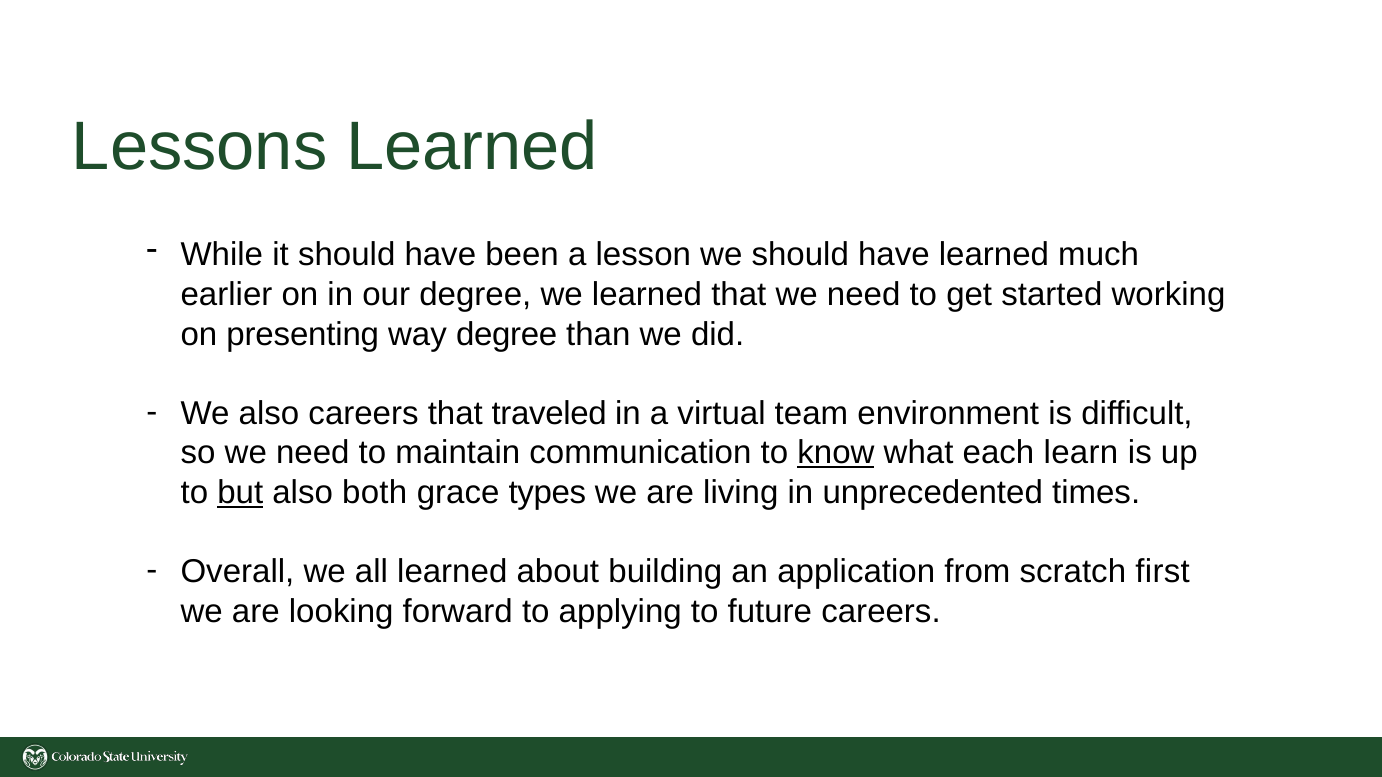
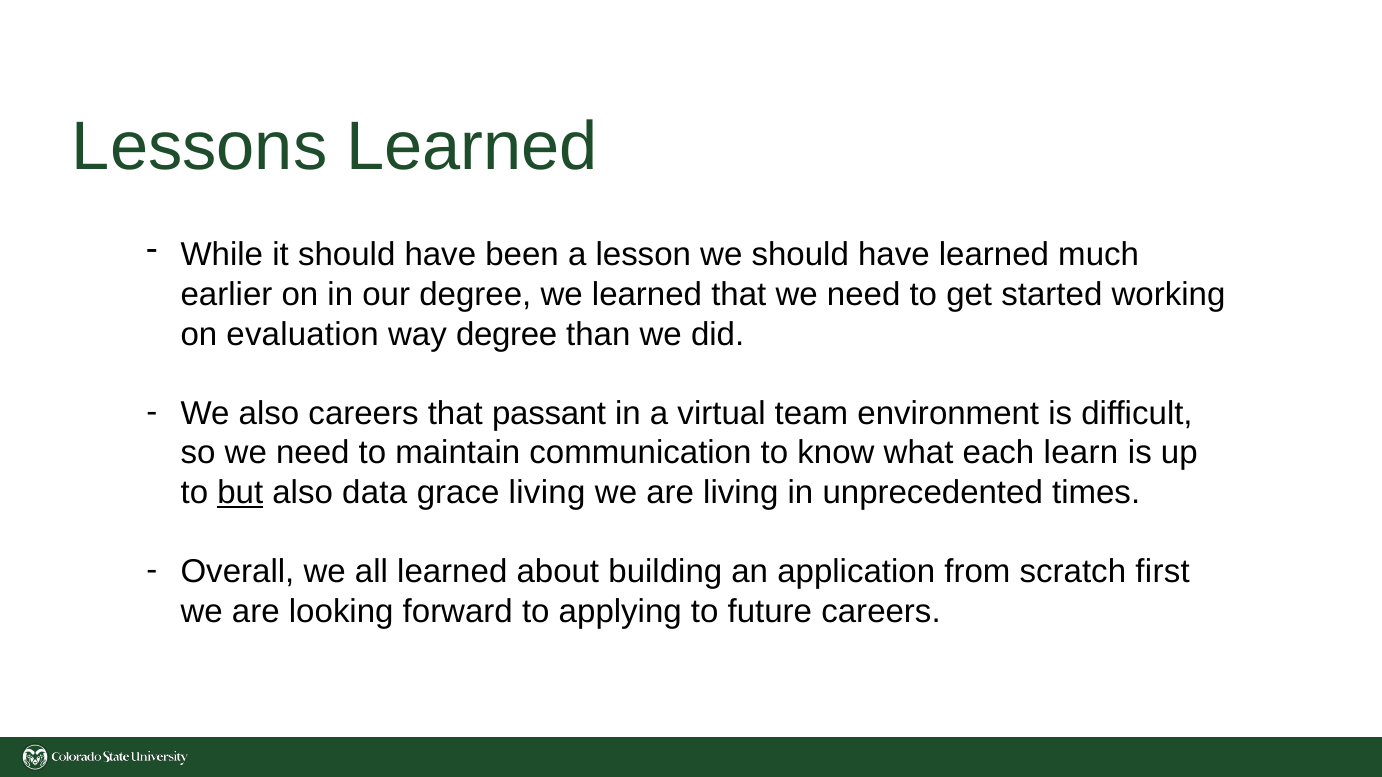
presenting: presenting -> evaluation
traveled: traveled -> passant
know underline: present -> none
both: both -> data
grace types: types -> living
